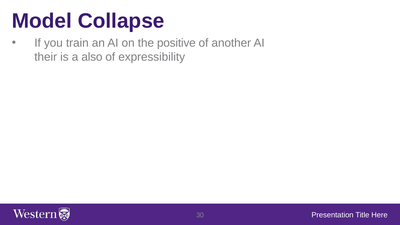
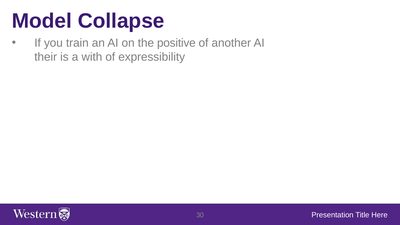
also: also -> with
